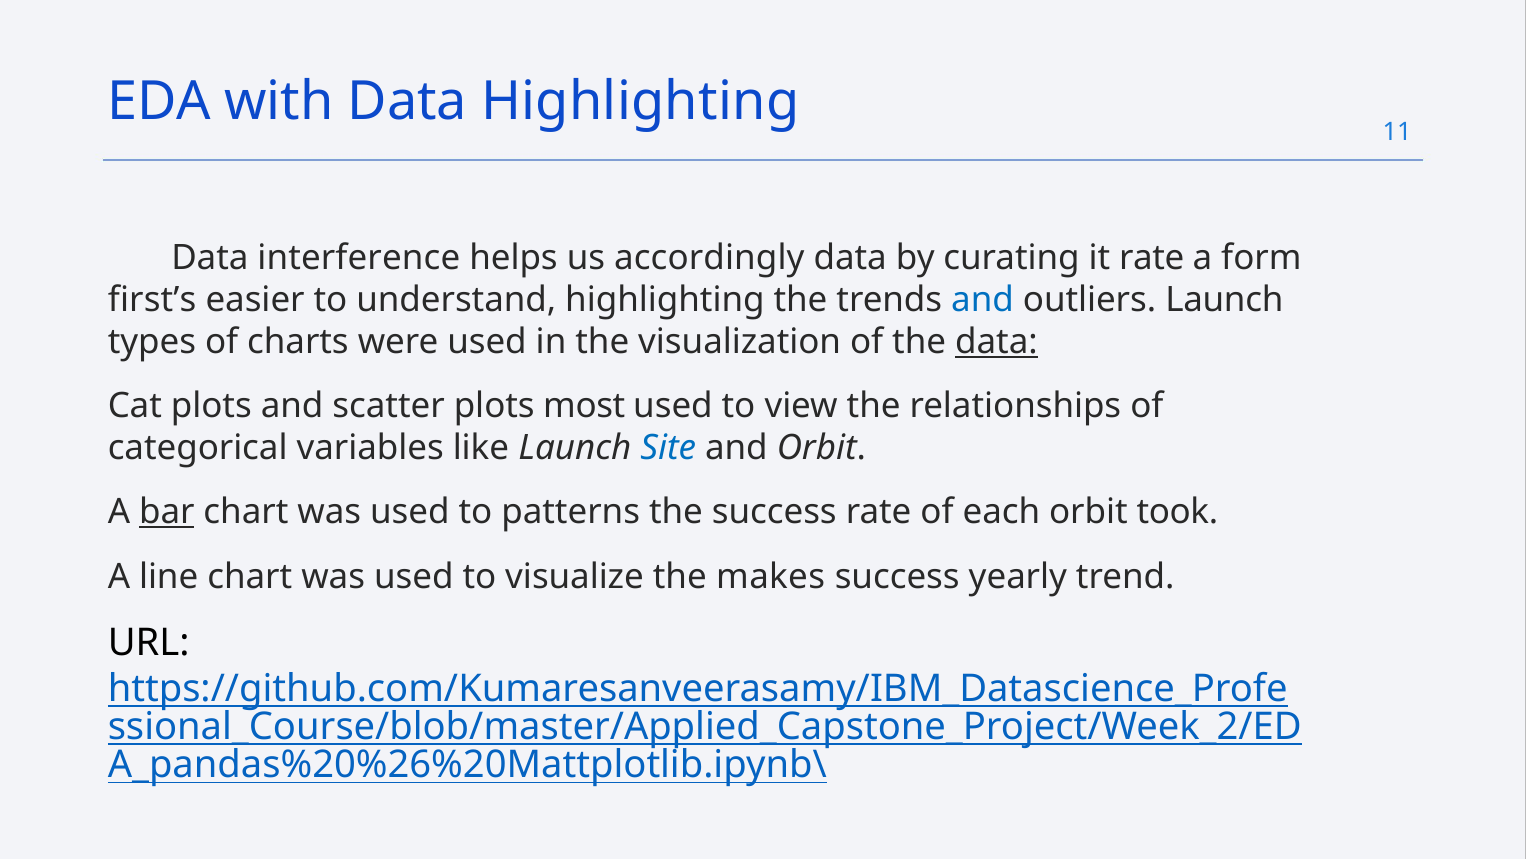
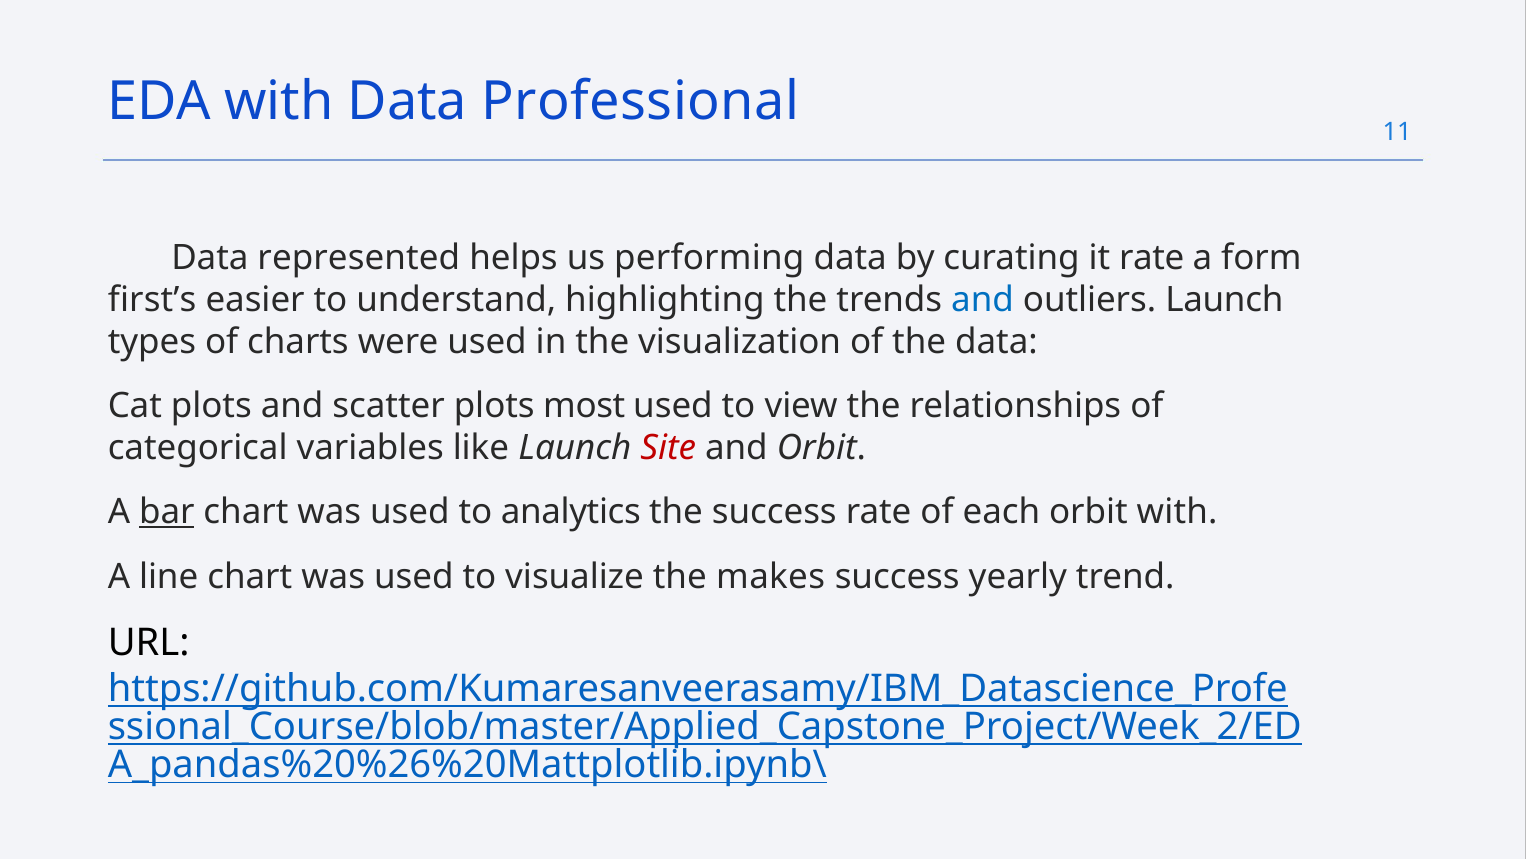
Data Highlighting: Highlighting -> Professional
interference: interference -> represented
accordingly: accordingly -> performing
data at (996, 342) underline: present -> none
Site colour: blue -> red
patterns: patterns -> analytics
orbit took: took -> with
